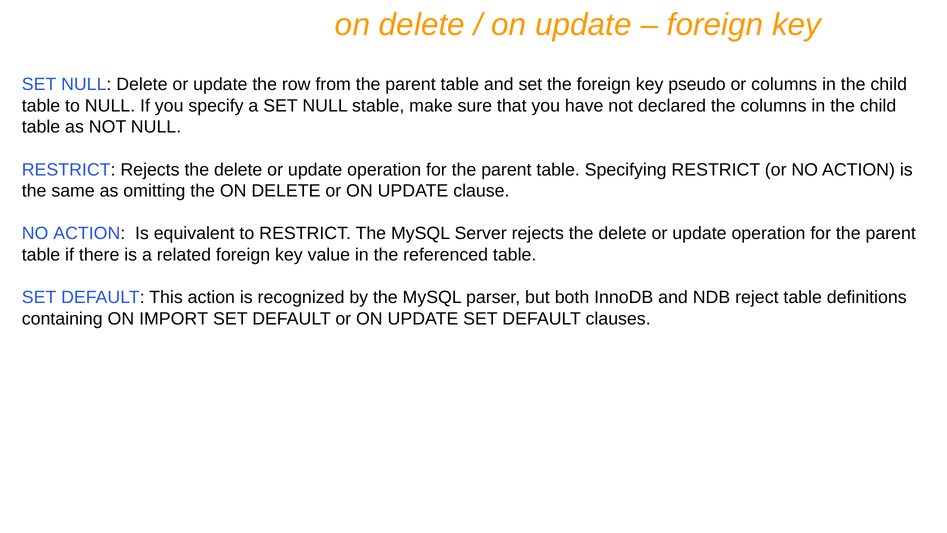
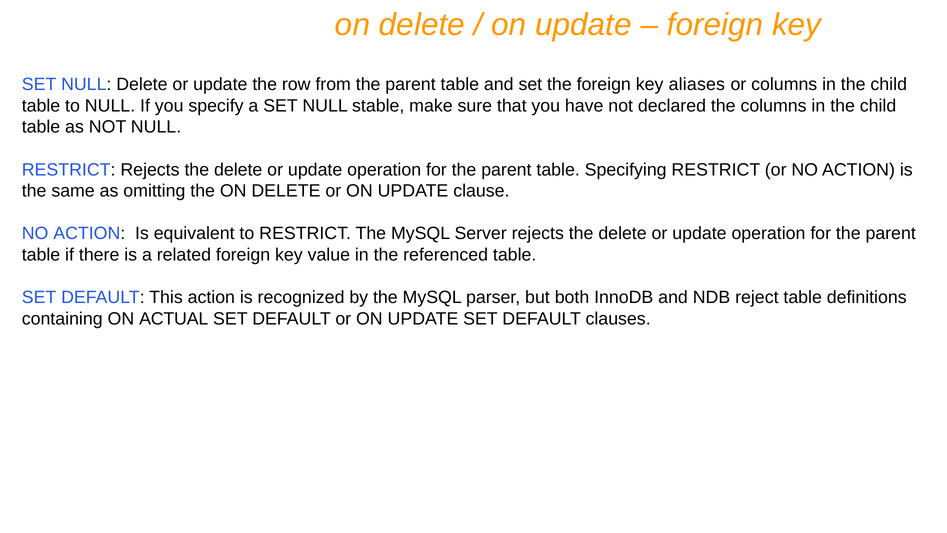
pseudo: pseudo -> aliases
IMPORT: IMPORT -> ACTUAL
